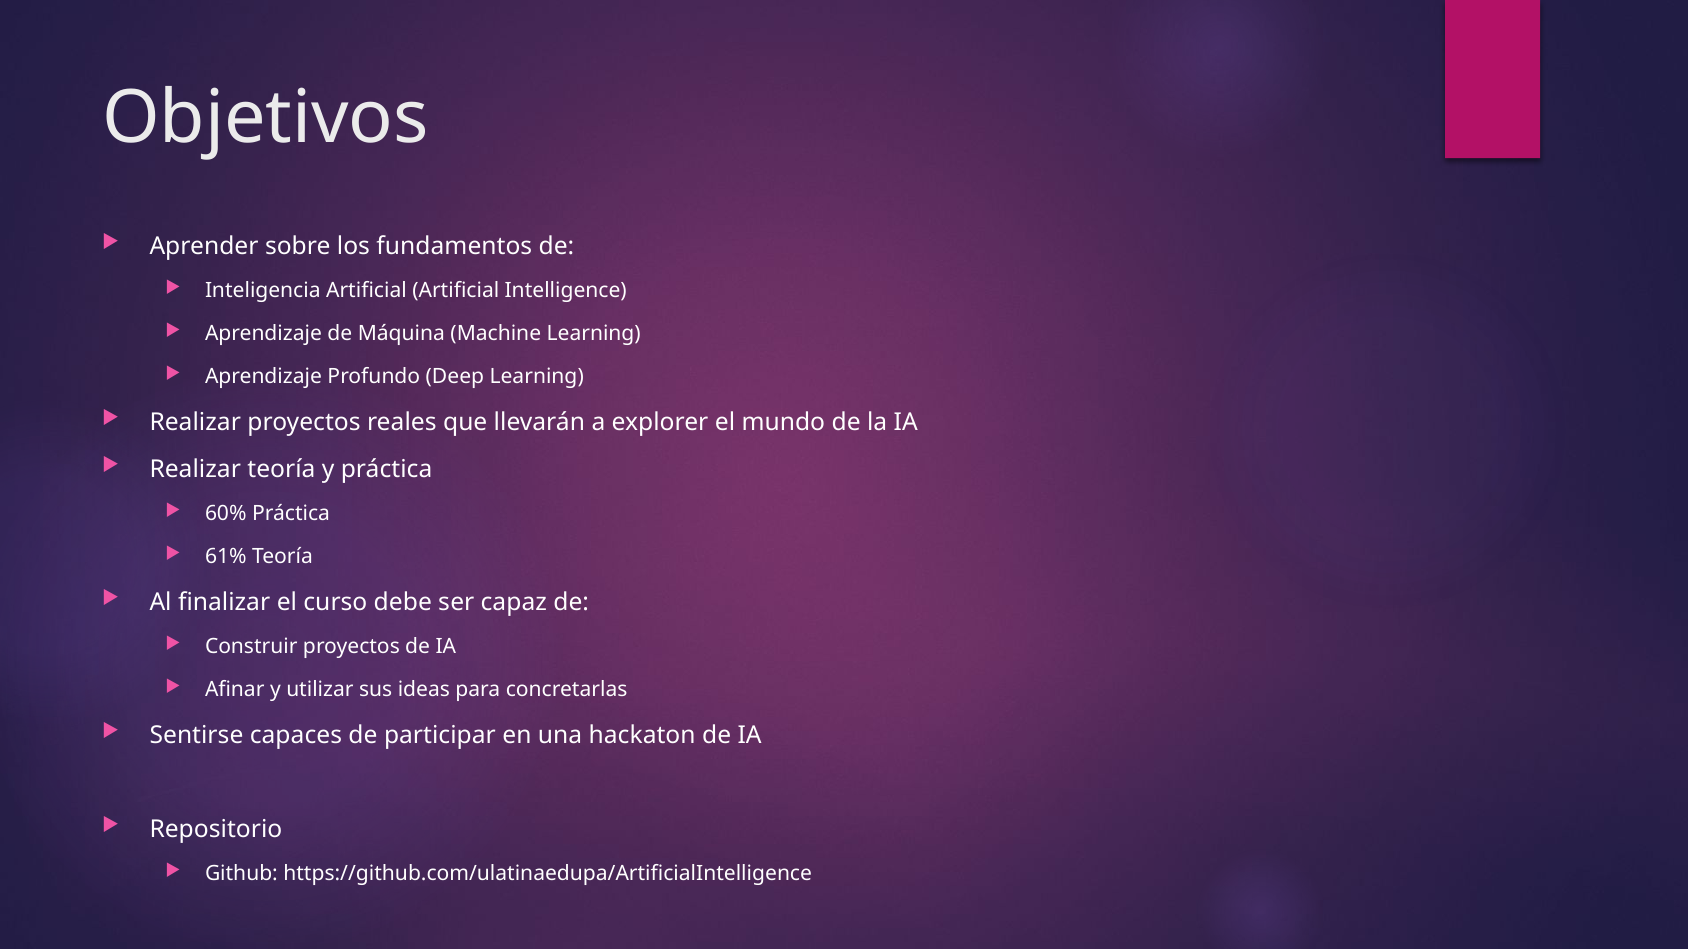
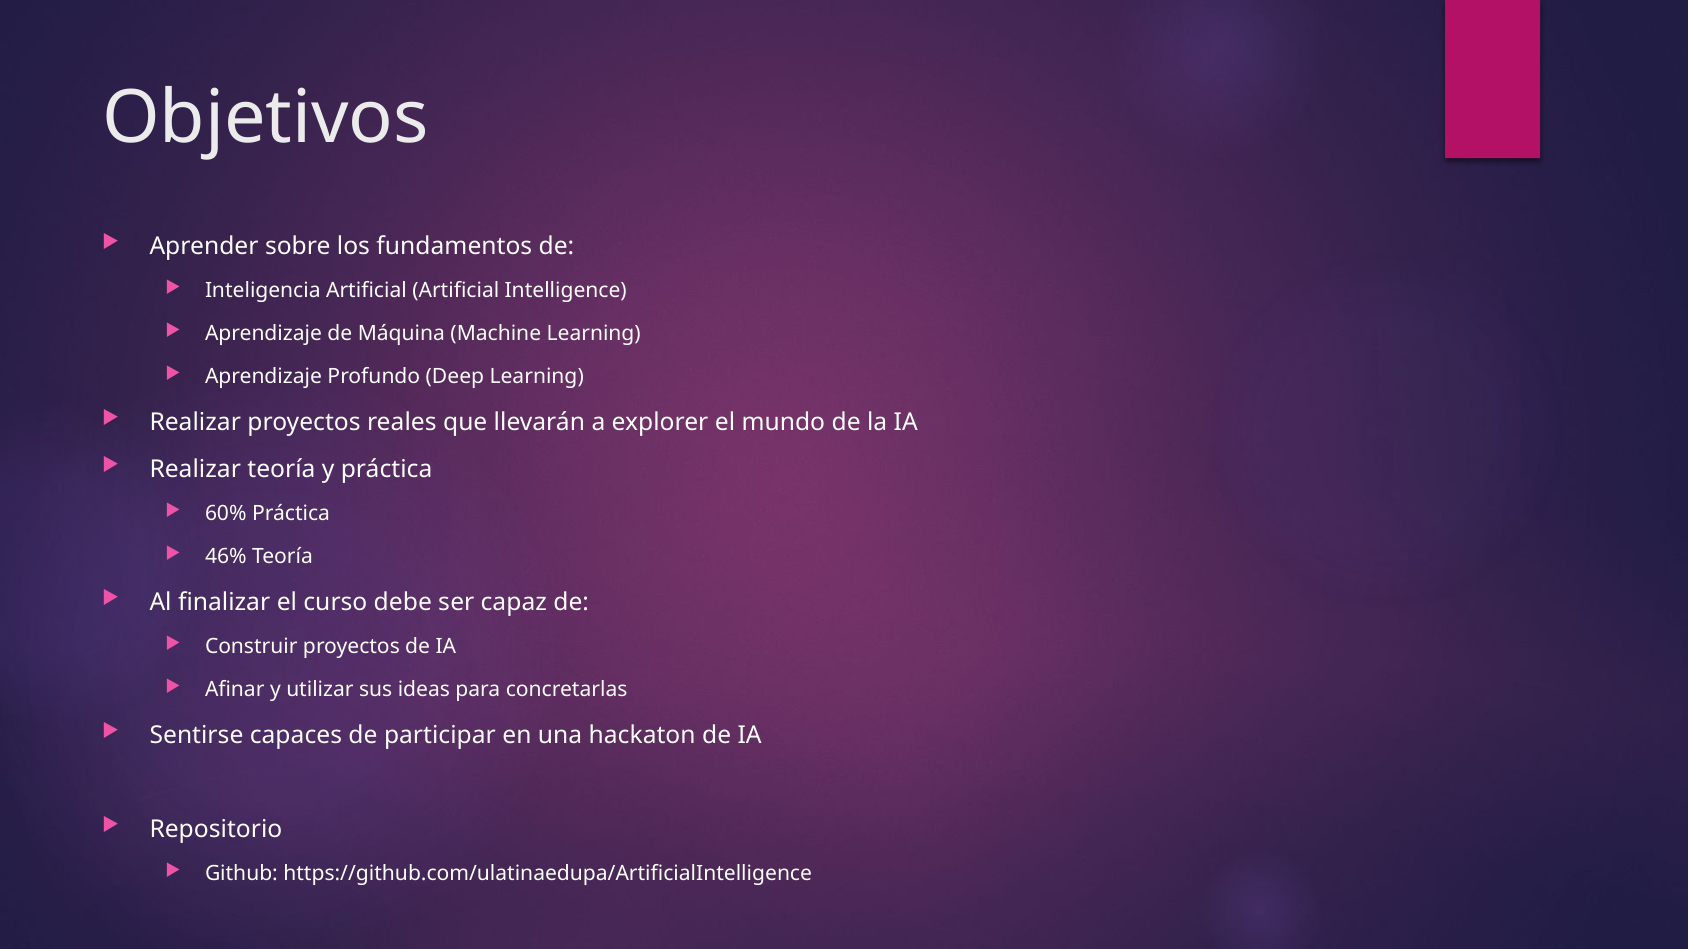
61%: 61% -> 46%
